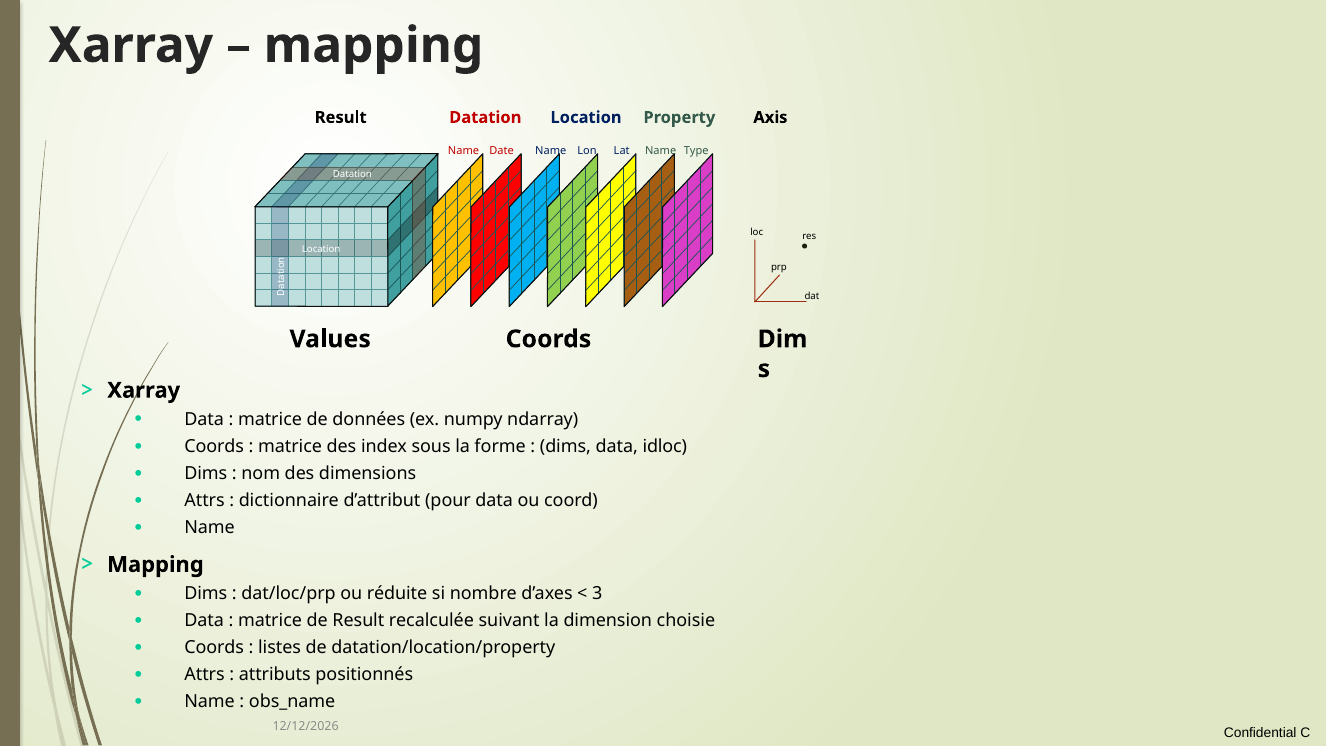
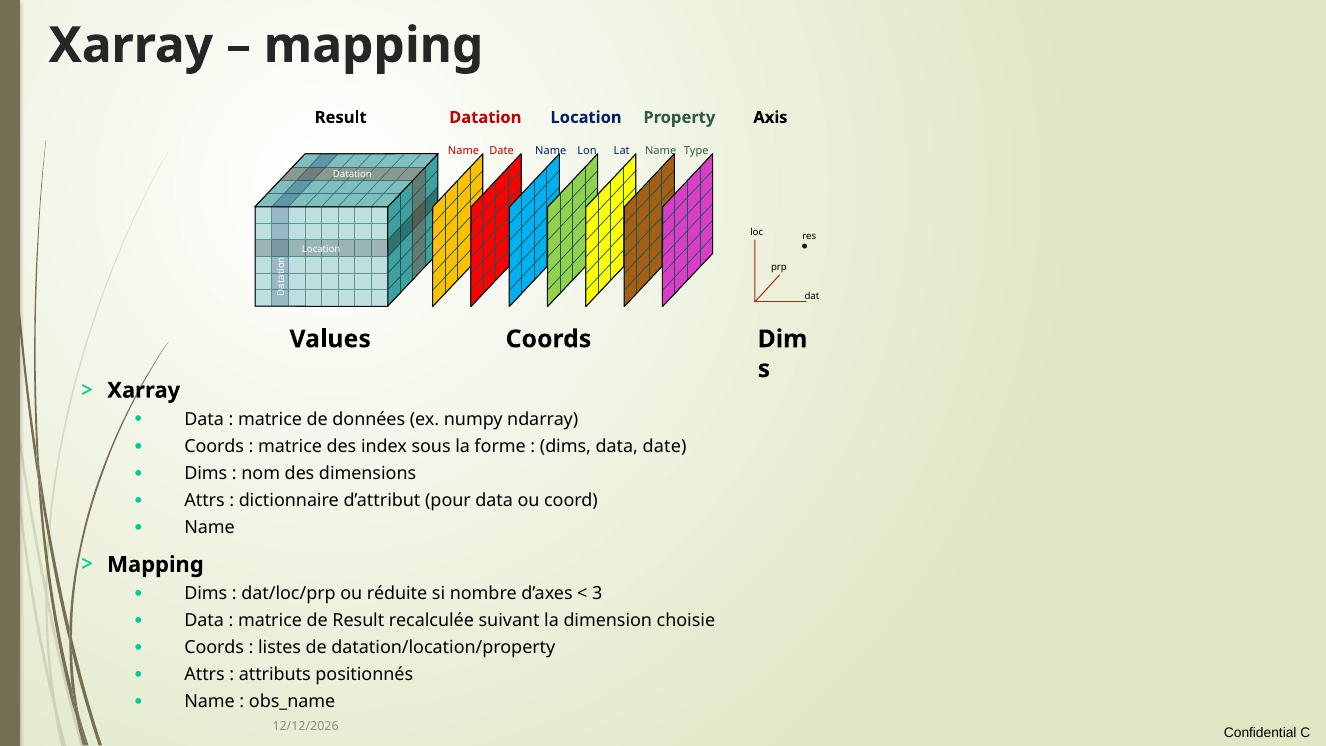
data idloc: idloc -> date
